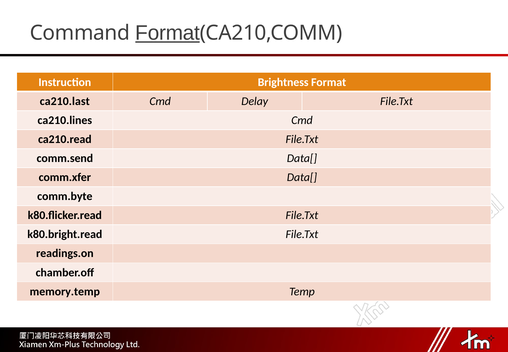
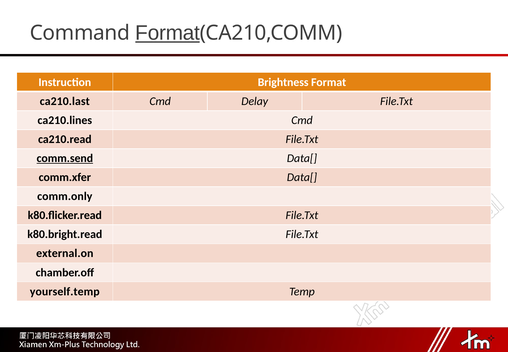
comm.send underline: none -> present
comm.byte: comm.byte -> comm.only
readings.on: readings.on -> external.on
memory.temp: memory.temp -> yourself.temp
